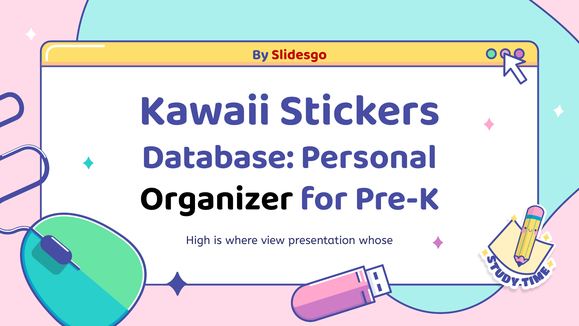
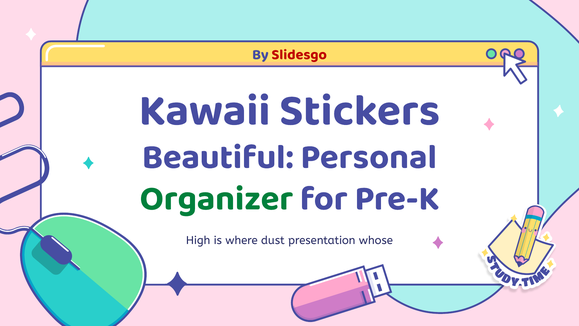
Database: Database -> Beautiful
Organizer colour: black -> green
view: view -> dust
